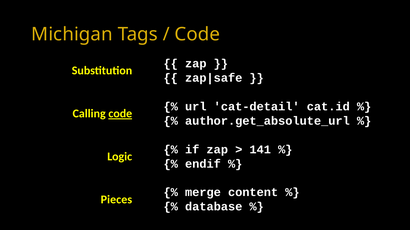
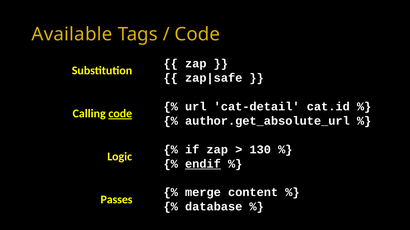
Michigan: Michigan -> Available
141: 141 -> 130
endif underline: none -> present
Pieces: Pieces -> Passes
